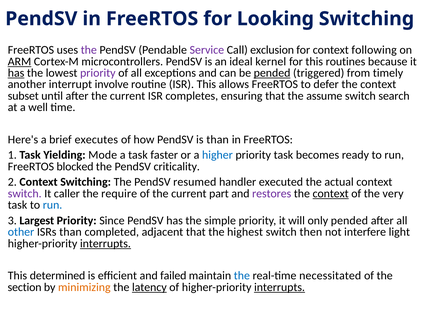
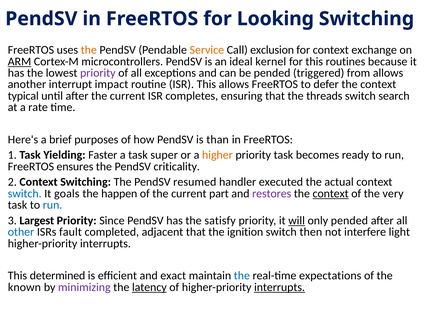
the at (89, 50) colour: purple -> orange
Service colour: purple -> orange
following: following -> exchange
has at (16, 73) underline: present -> none
pended at (272, 73) underline: present -> none
from timely: timely -> allows
involve: involve -> impact
subset: subset -> typical
assume: assume -> threads
well: well -> rate
executes: executes -> purposes
Mode: Mode -> Faster
faster: faster -> super
higher colour: blue -> orange
blocked: blocked -> ensures
switch at (25, 194) colour: purple -> blue
caller: caller -> goals
require: require -> happen
simple: simple -> satisfy
will underline: none -> present
ISRs than: than -> fault
highest: highest -> ignition
interrupts at (105, 244) underline: present -> none
failed: failed -> exact
necessitated: necessitated -> expectations
section: section -> known
minimizing colour: orange -> purple
